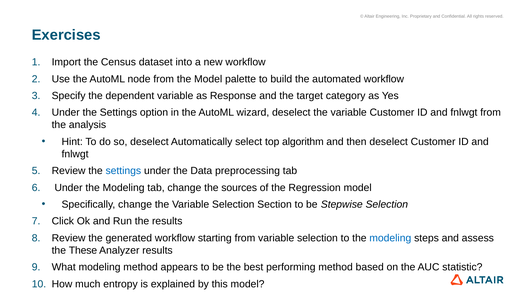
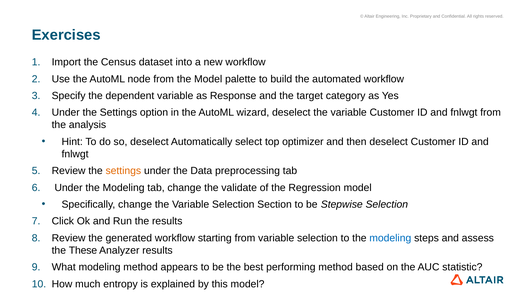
algorithm: algorithm -> optimizer
settings at (123, 171) colour: blue -> orange
sources: sources -> validate
